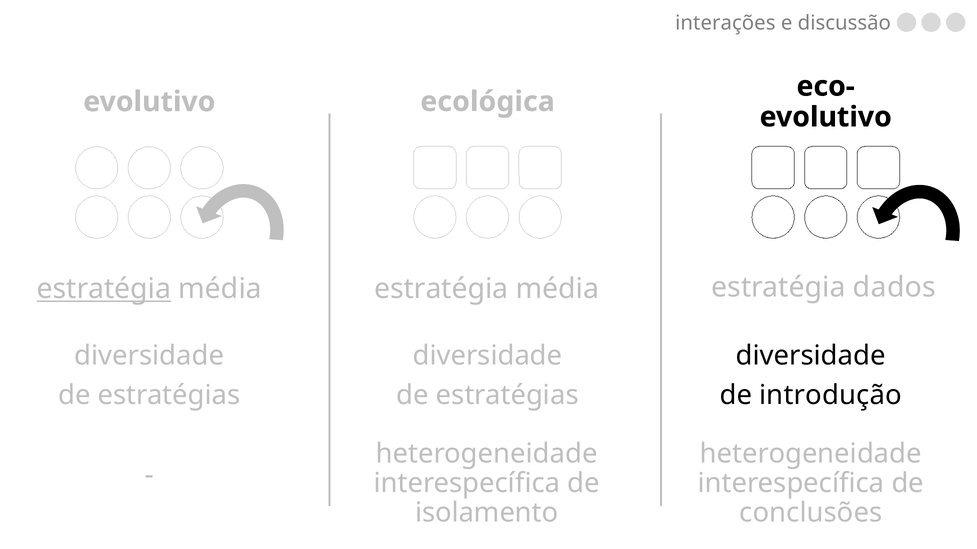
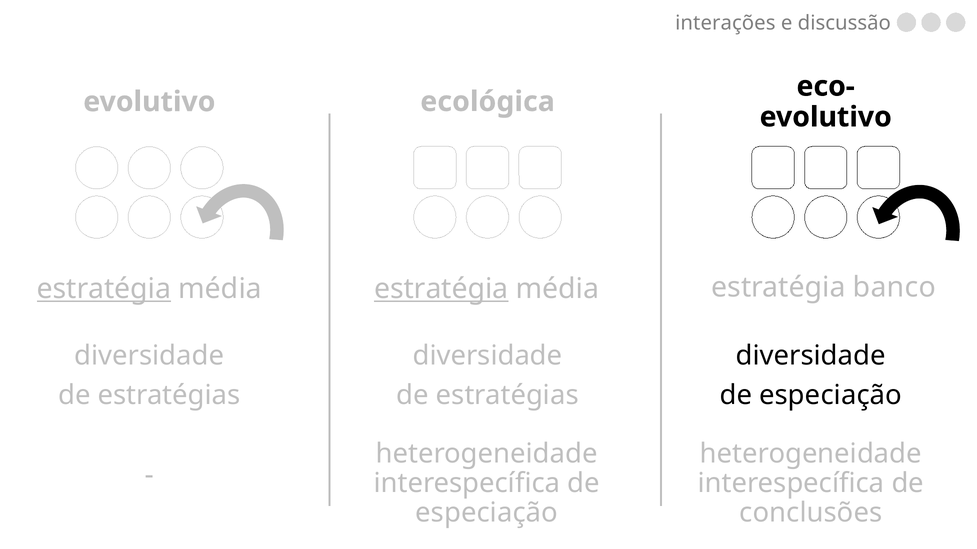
estratégia at (441, 289) underline: none -> present
dados: dados -> banco
introdução at (830, 396): introdução -> especiação
isolamento at (487, 513): isolamento -> especiação
